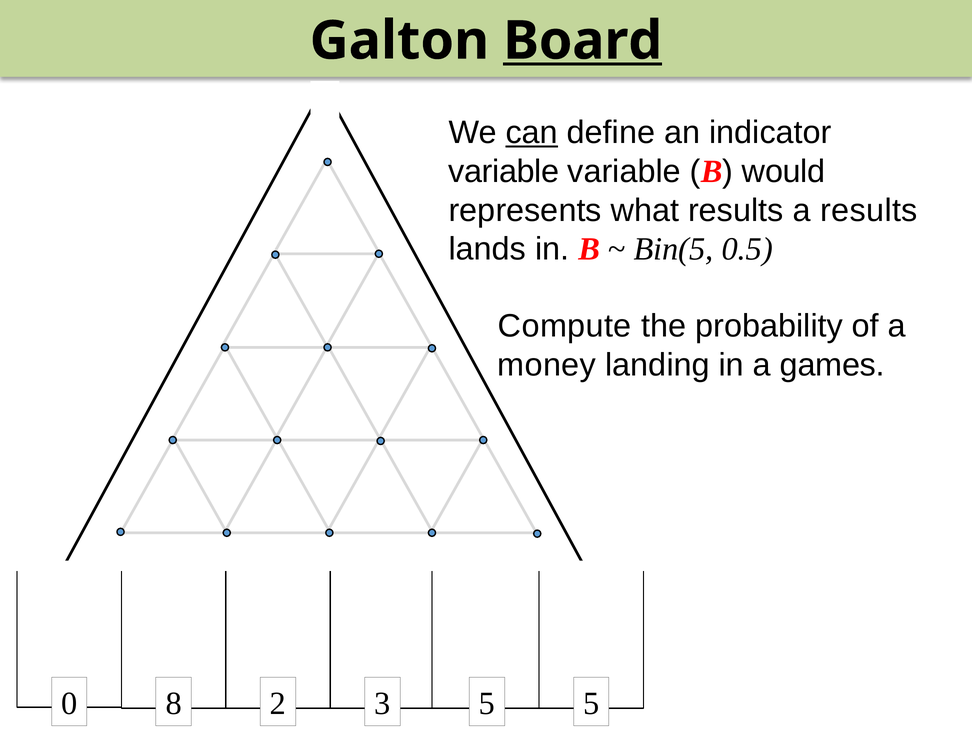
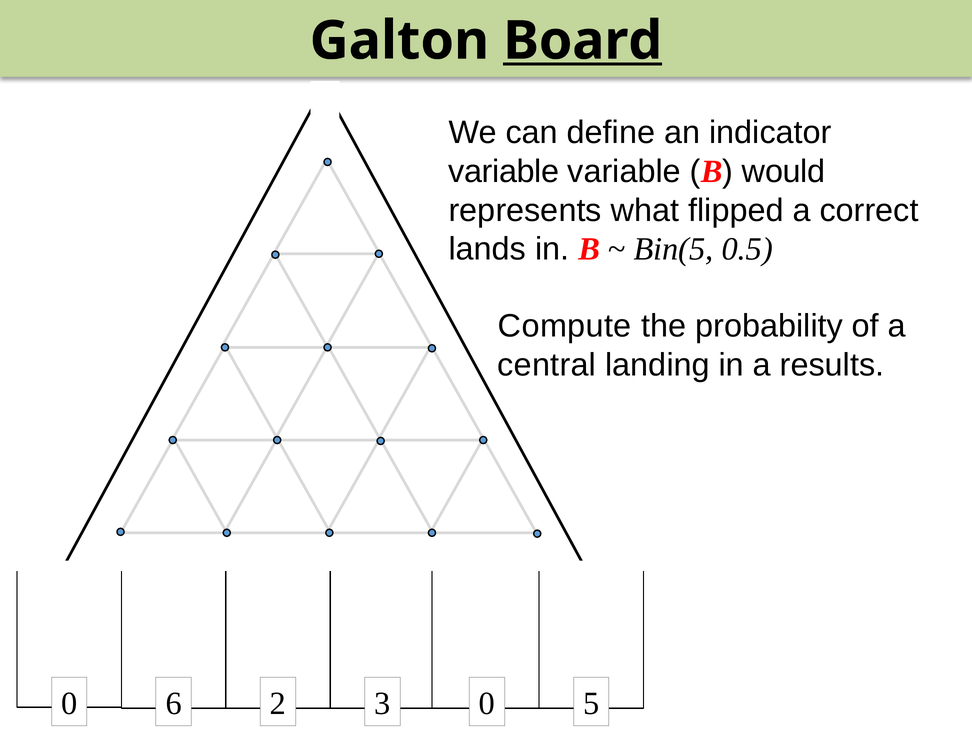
can underline: present -> none
what results: results -> flipped
a results: results -> correct
money: money -> central
games: games -> results
8: 8 -> 6
3 5: 5 -> 0
